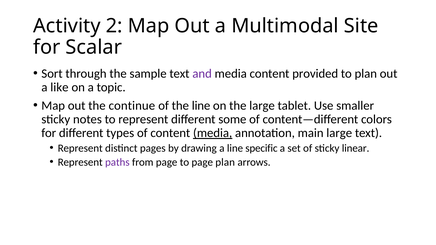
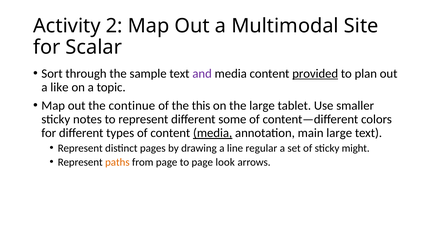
provided underline: none -> present
the line: line -> this
specific: specific -> regular
linear: linear -> might
paths colour: purple -> orange
page plan: plan -> look
